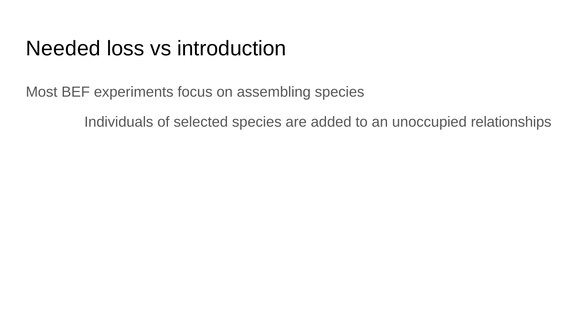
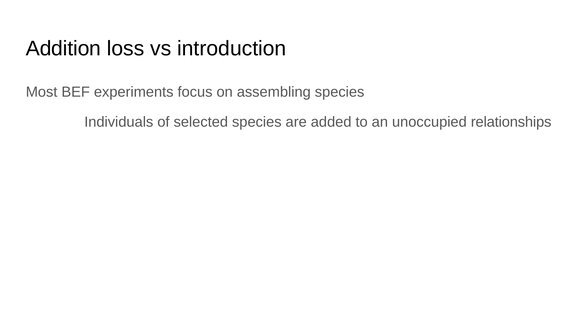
Needed: Needed -> Addition
